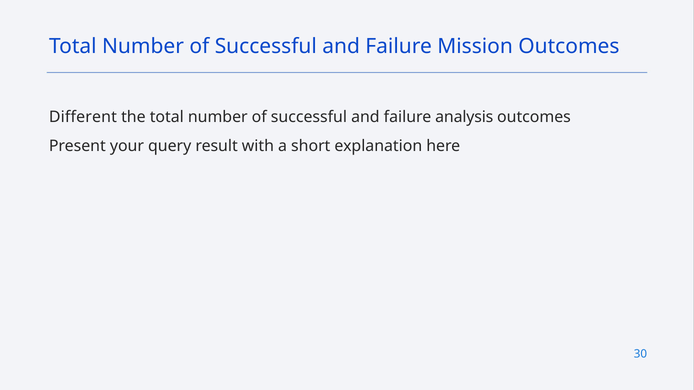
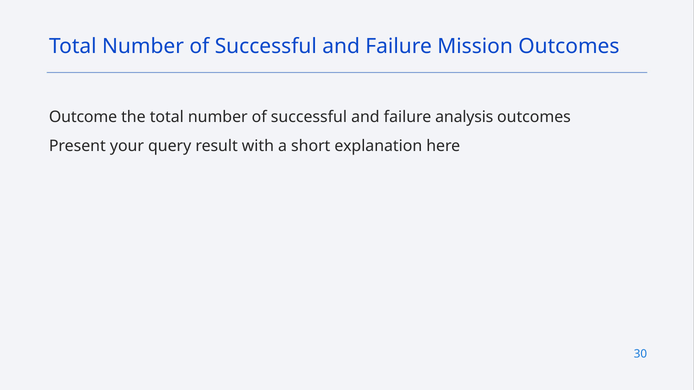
Different: Different -> Outcome
